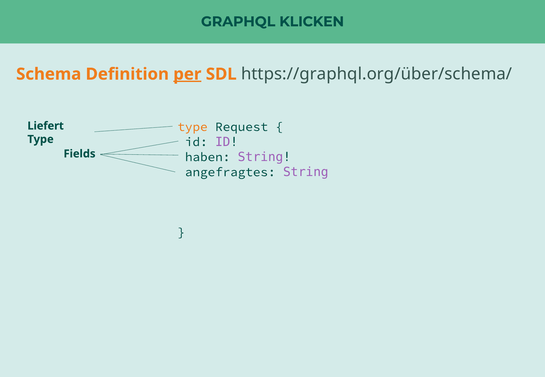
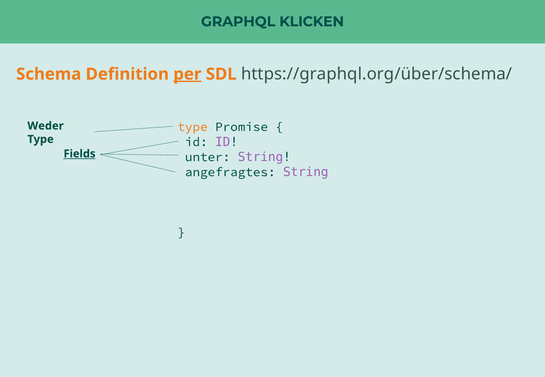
Liefert: Liefert -> Weder
Request: Request -> Promise
Fields underline: none -> present
haben: haben -> unter
